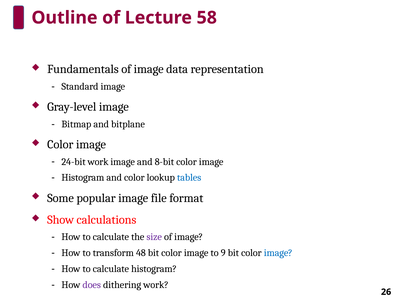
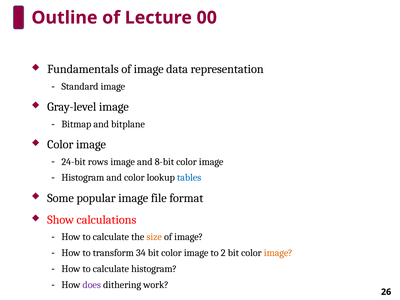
58: 58 -> 00
24-bit work: work -> rows
size colour: purple -> orange
48: 48 -> 34
9: 9 -> 2
image at (278, 253) colour: blue -> orange
